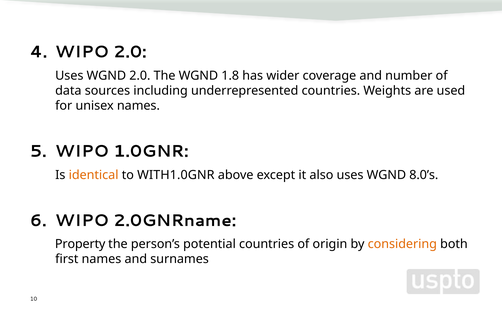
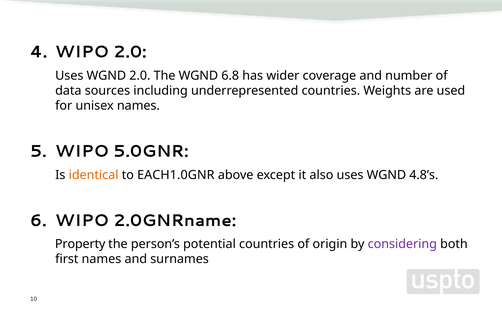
1.8: 1.8 -> 6.8
1.0GNR: 1.0GNR -> 5.0GNR
WITH1.0GNR: WITH1.0GNR -> EACH1.0GNR
8.0’s: 8.0’s -> 4.8’s
considering colour: orange -> purple
